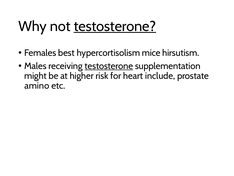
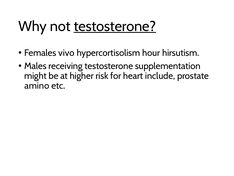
best: best -> vivo
mice: mice -> hour
testosterone at (109, 66) underline: present -> none
